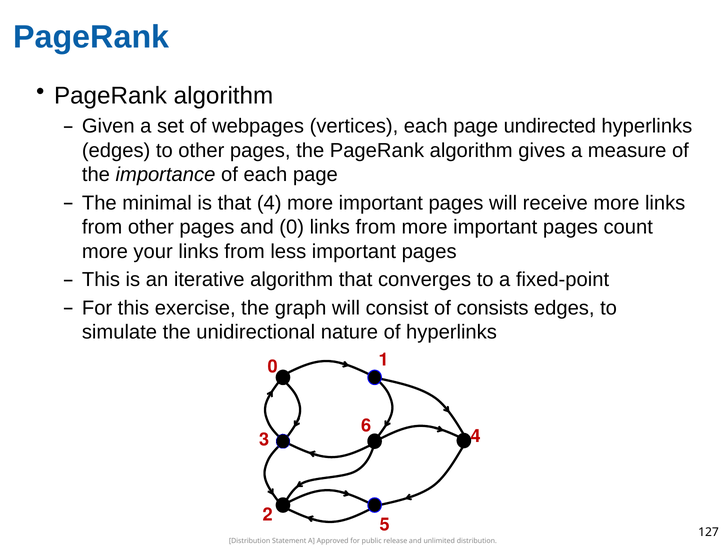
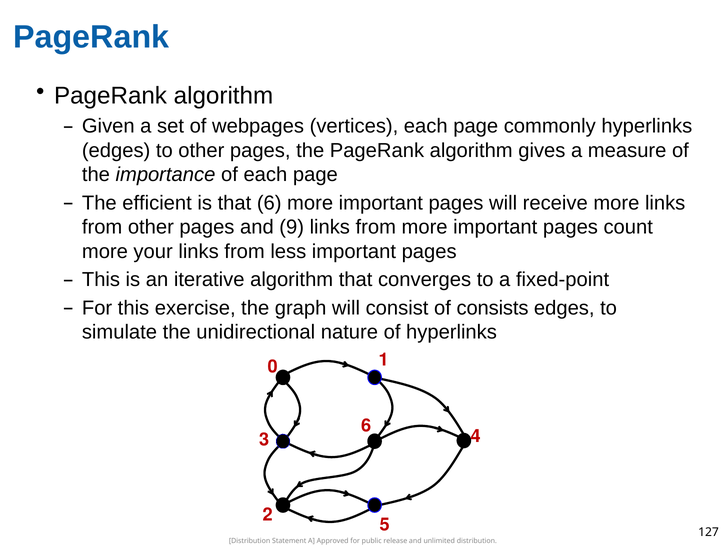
undirected: undirected -> commonly
minimal: minimal -> efficient
that 4: 4 -> 6
and 0: 0 -> 9
